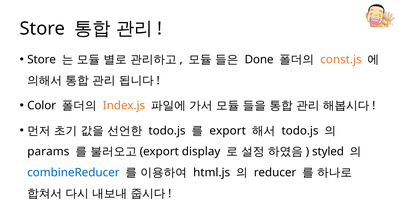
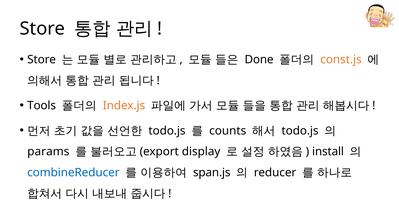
Color: Color -> Tools
export at (228, 131): export -> counts
styled: styled -> install
html.js: html.js -> span.js
